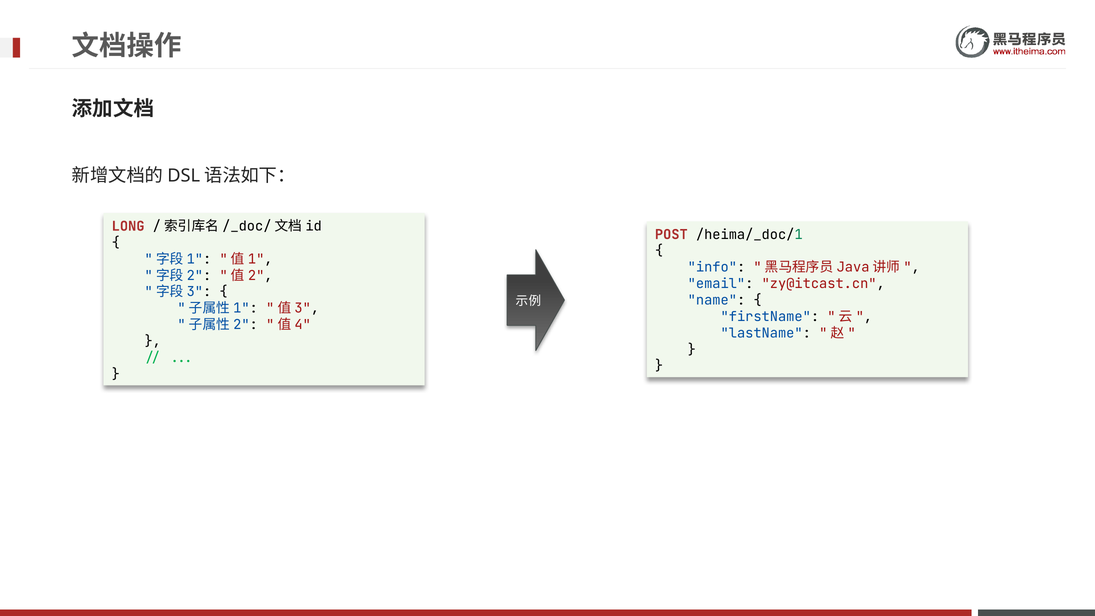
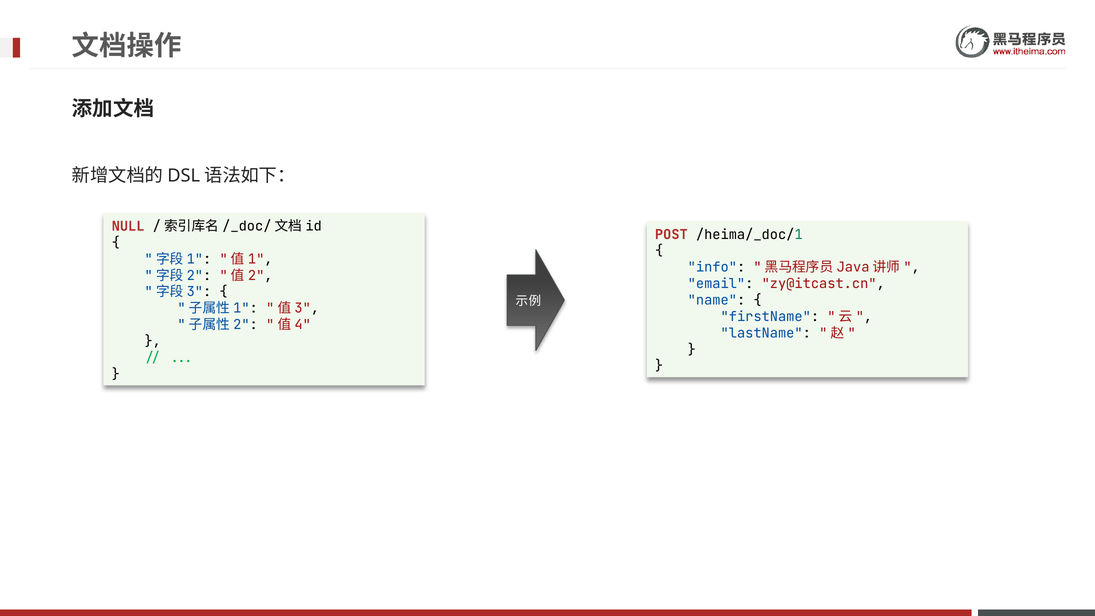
LONG: LONG -> NULL
